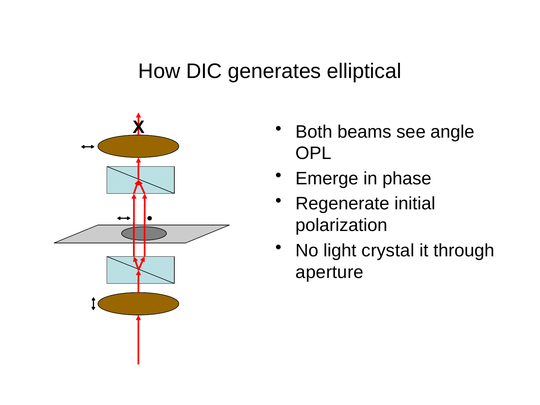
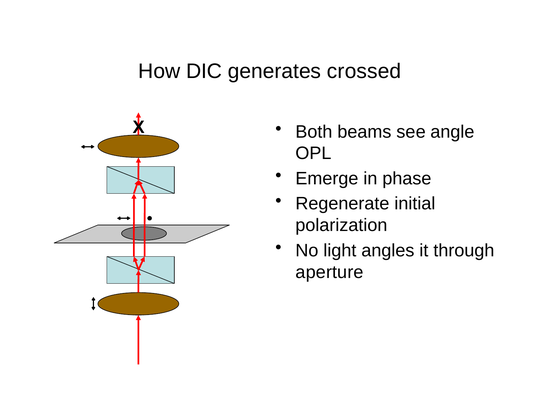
elliptical: elliptical -> crossed
crystal: crystal -> angles
